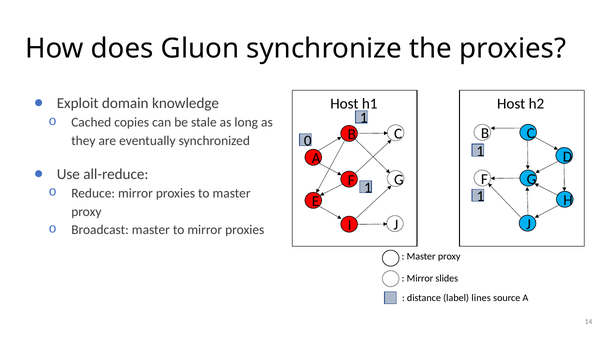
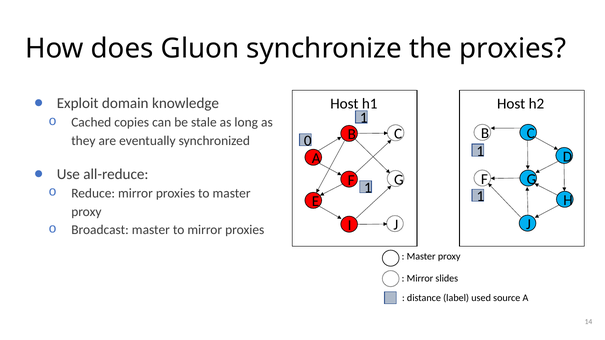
lines: lines -> used
